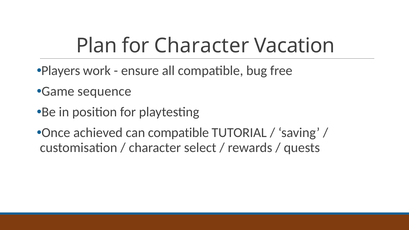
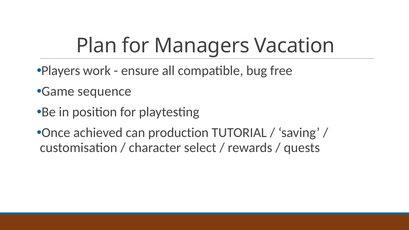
for Character: Character -> Managers
can compatible: compatible -> production
